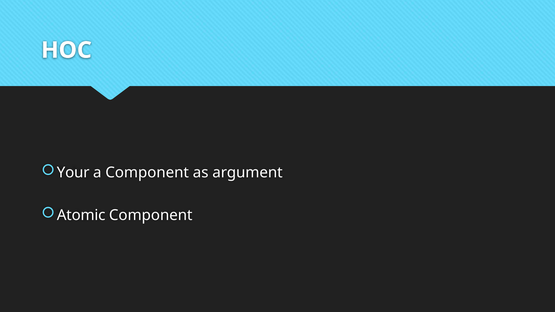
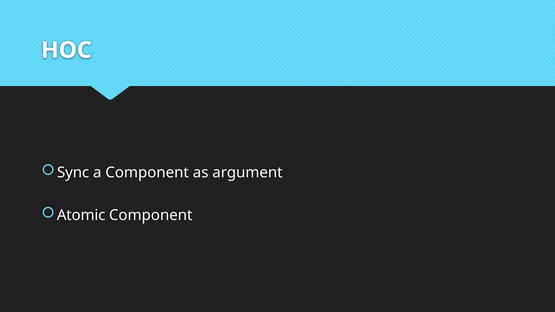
Your: Your -> Sync
